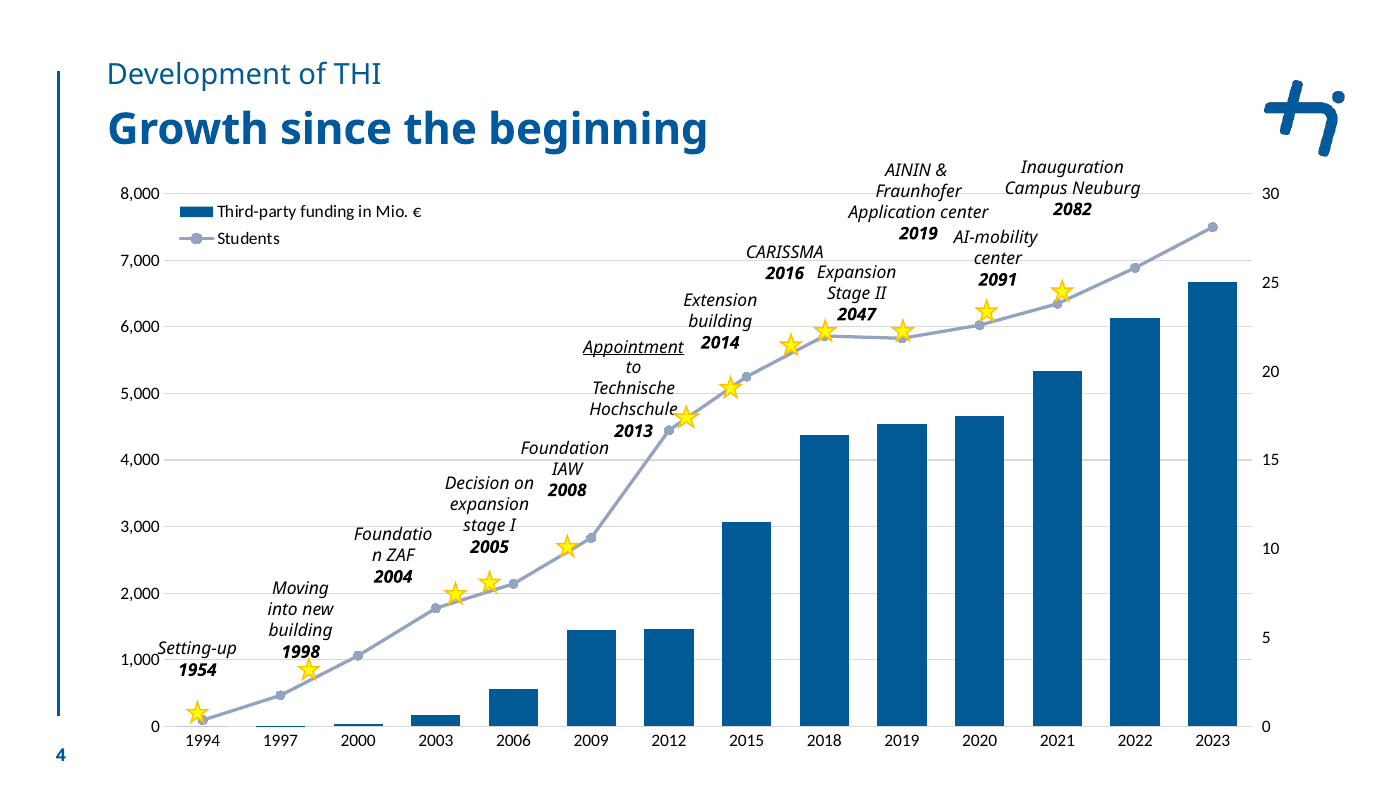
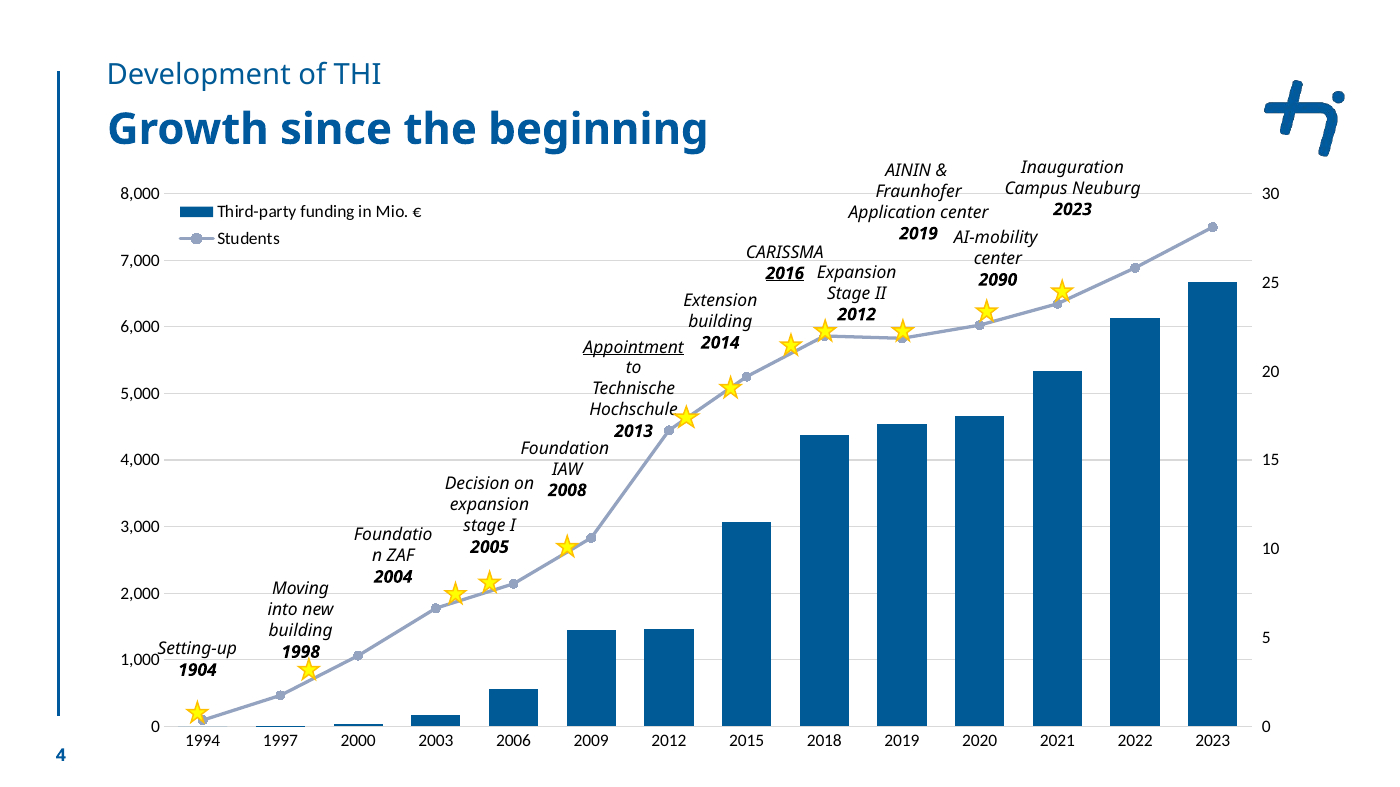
2082 at (1073, 210): 2082 -> 2023
2016 underline: none -> present
2091: 2091 -> 2090
2047 at (857, 315): 2047 -> 2012
1954: 1954 -> 1904
